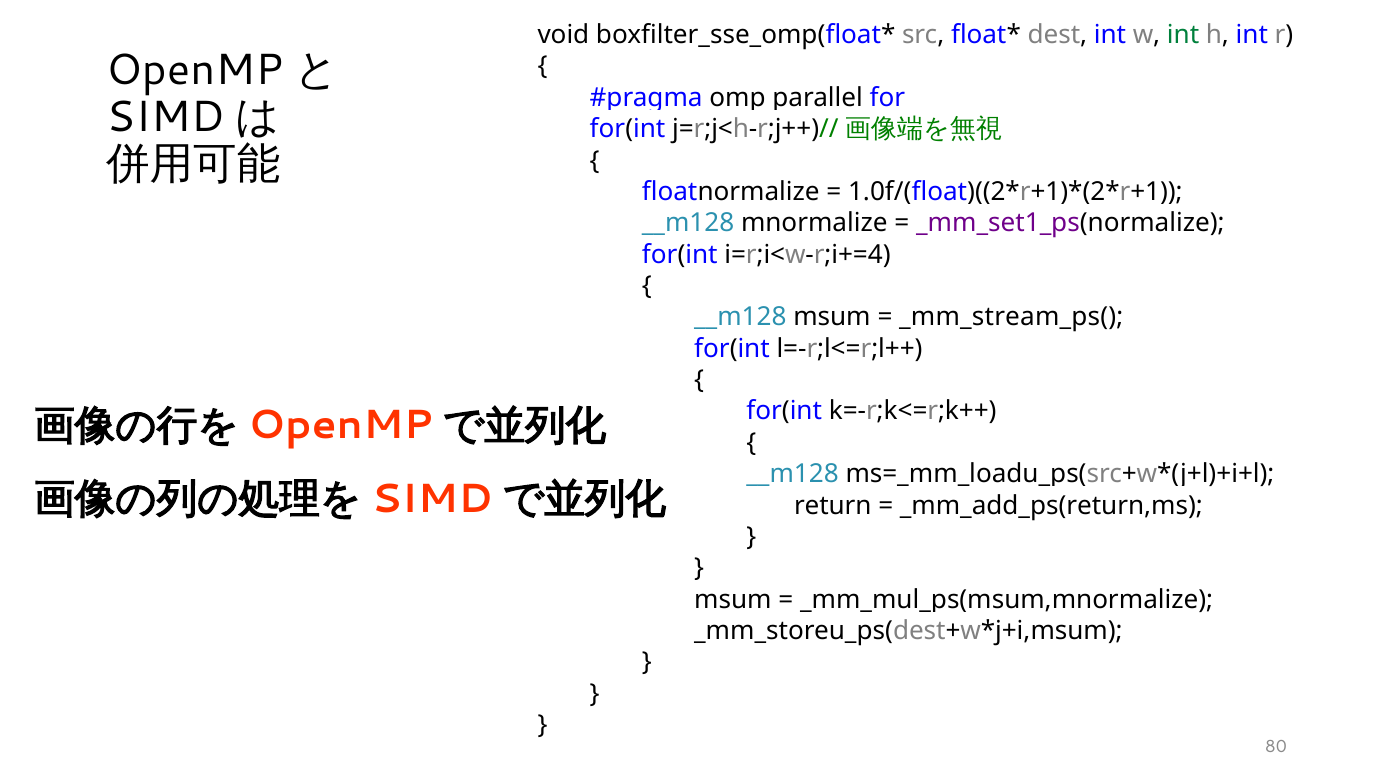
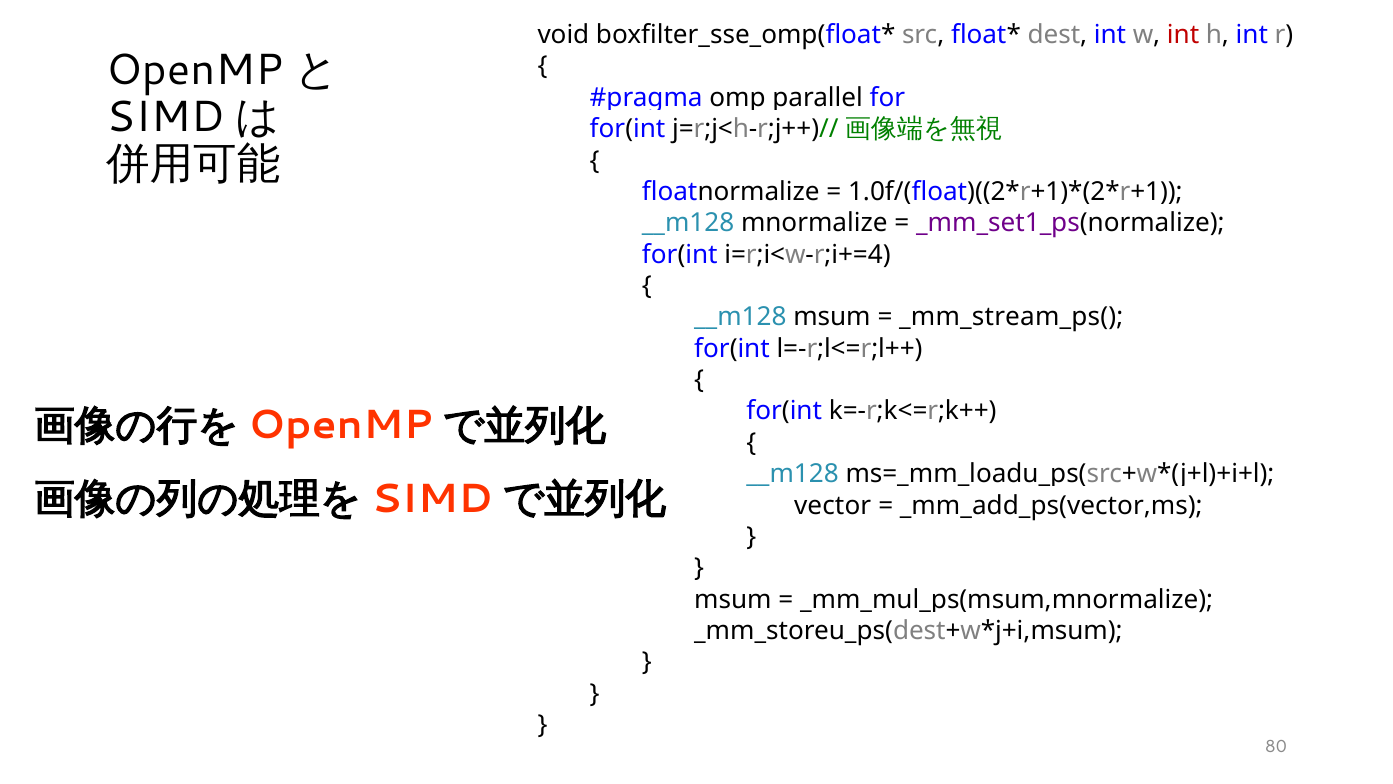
int at (1183, 35) colour: green -> red
return: return -> vector
_mm_add_ps(return,ms: _mm_add_ps(return,ms -> _mm_add_ps(vector,ms
